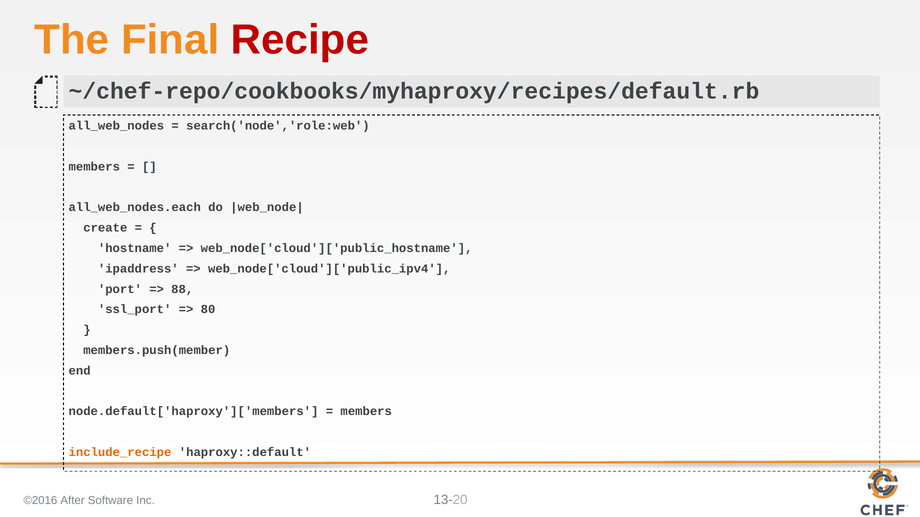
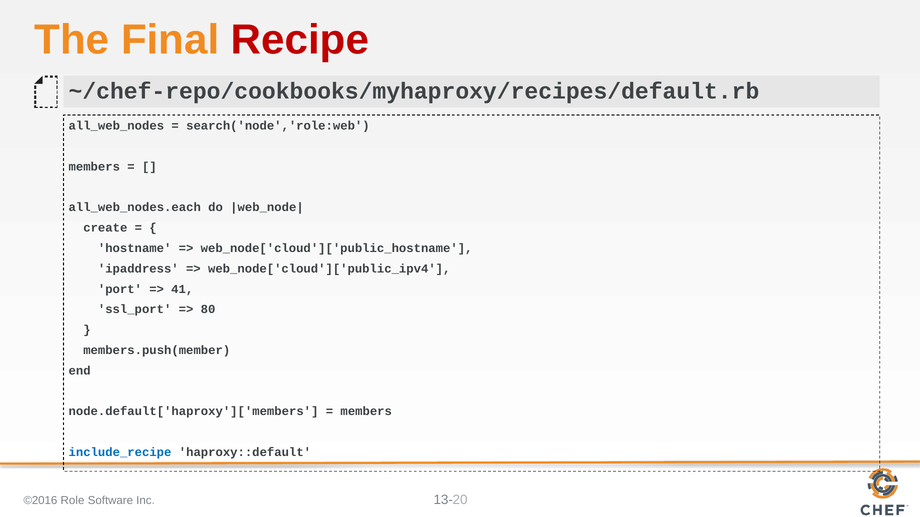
88: 88 -> 41
include_recipe colour: orange -> blue
After: After -> Role
